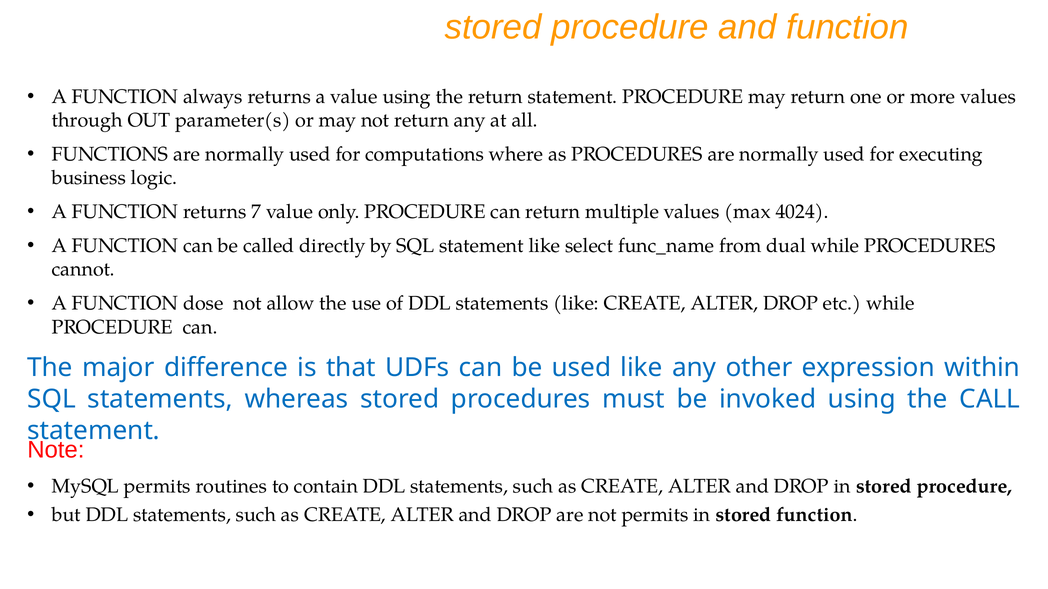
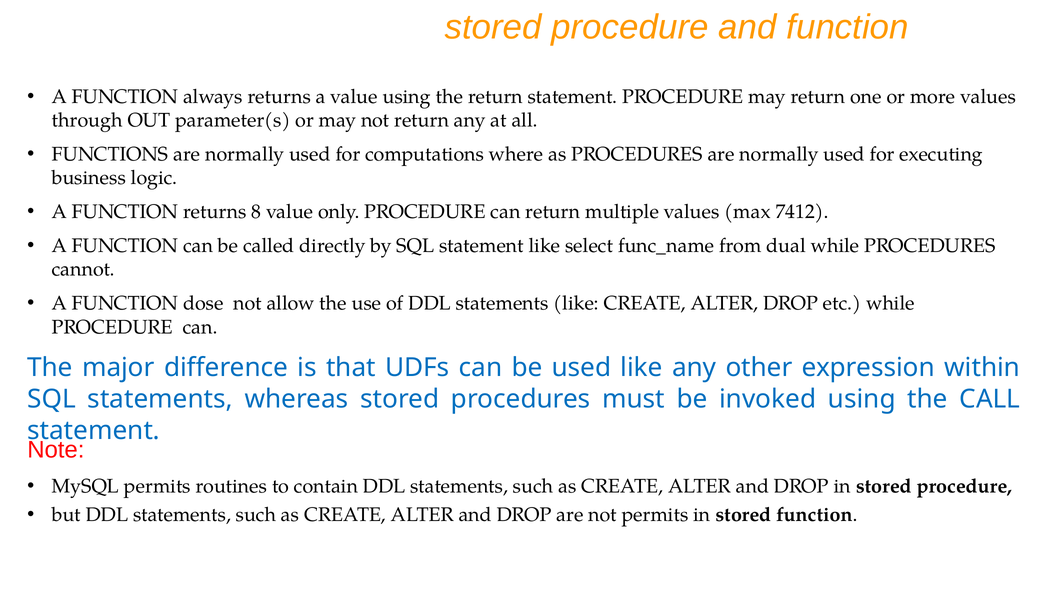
7: 7 -> 8
4024: 4024 -> 7412
